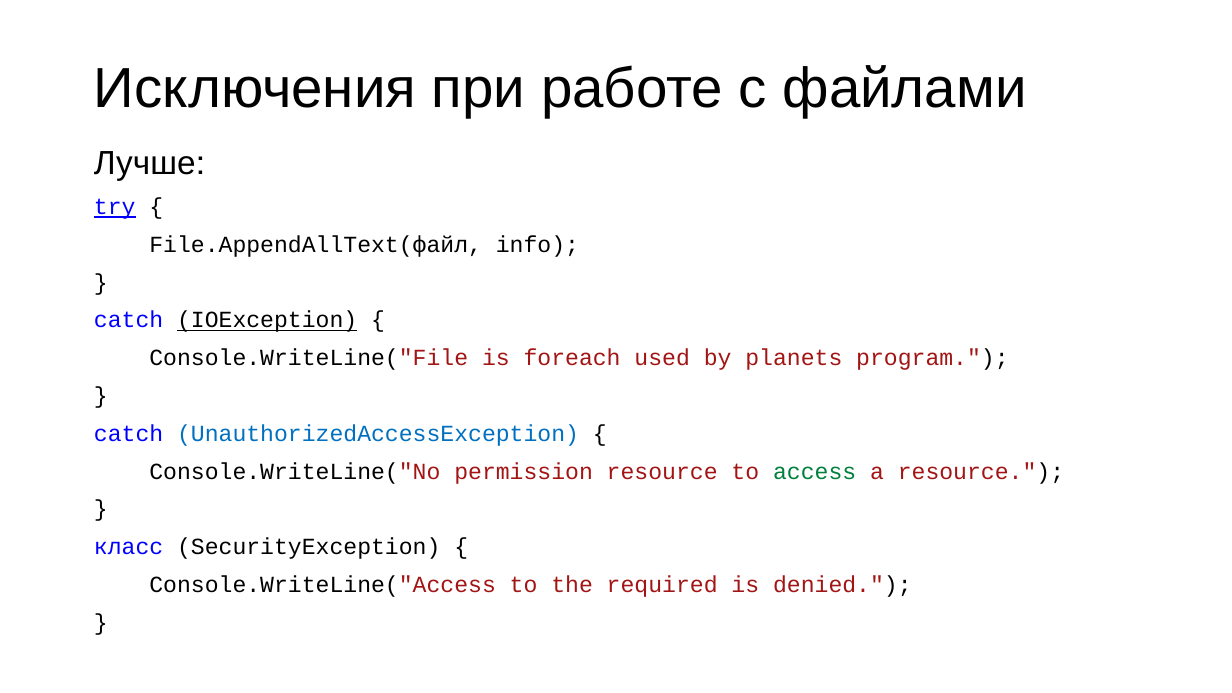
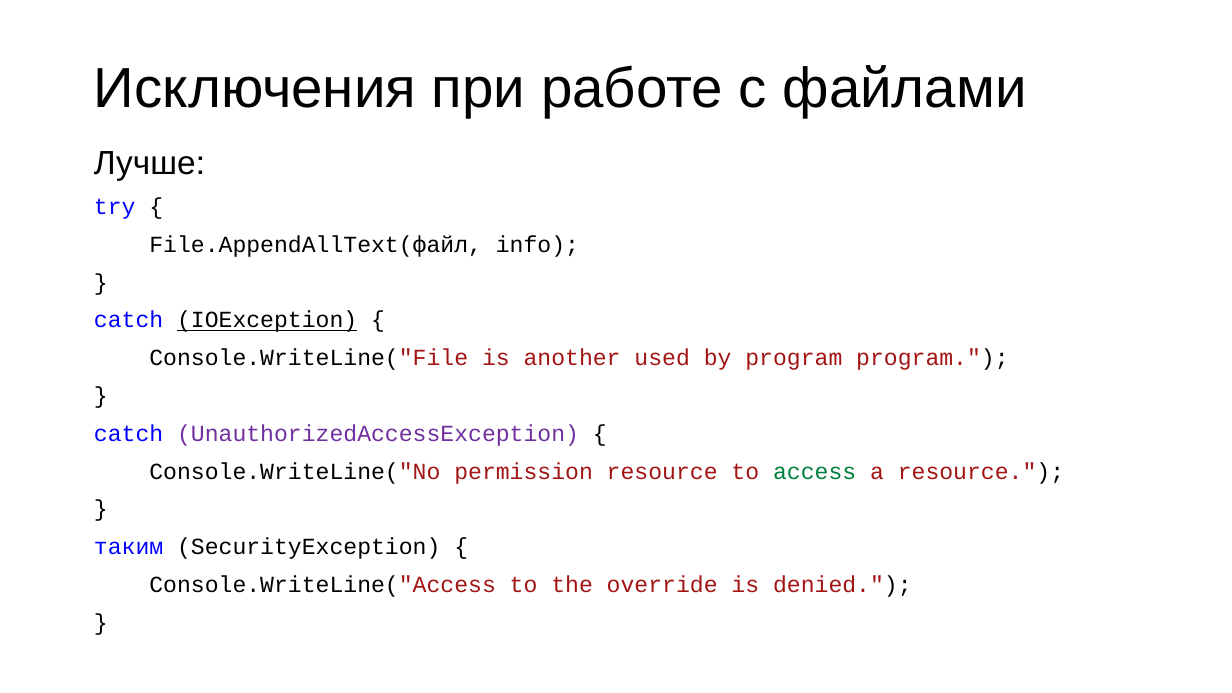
try underline: present -> none
foreach: foreach -> another
by planets: planets -> program
UnauthorizedAccessException colour: blue -> purple
класс: класс -> таким
required: required -> override
